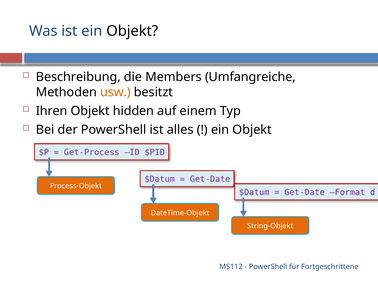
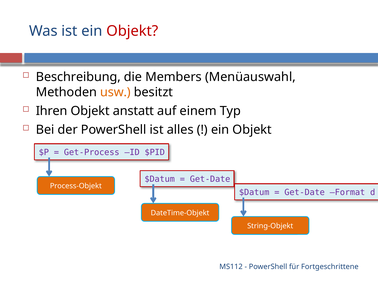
Objekt at (132, 31) colour: black -> red
Umfangreiche: Umfangreiche -> Menüauswahl
hidden: hidden -> anstatt
